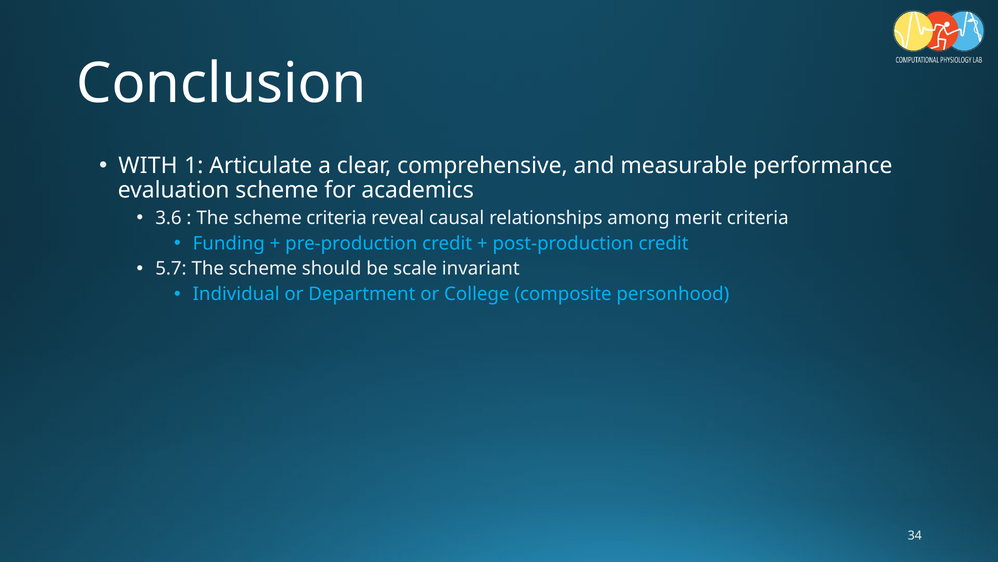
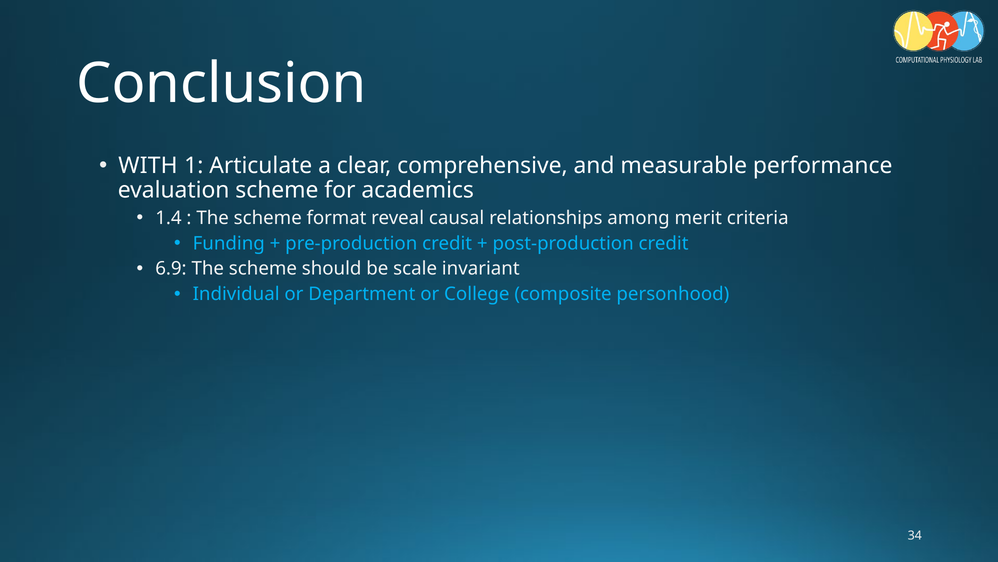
3.6: 3.6 -> 1.4
scheme criteria: criteria -> format
5.7: 5.7 -> 6.9
